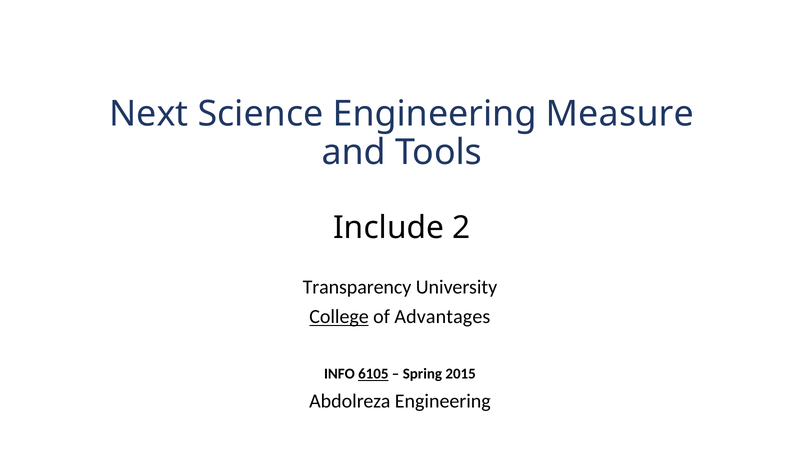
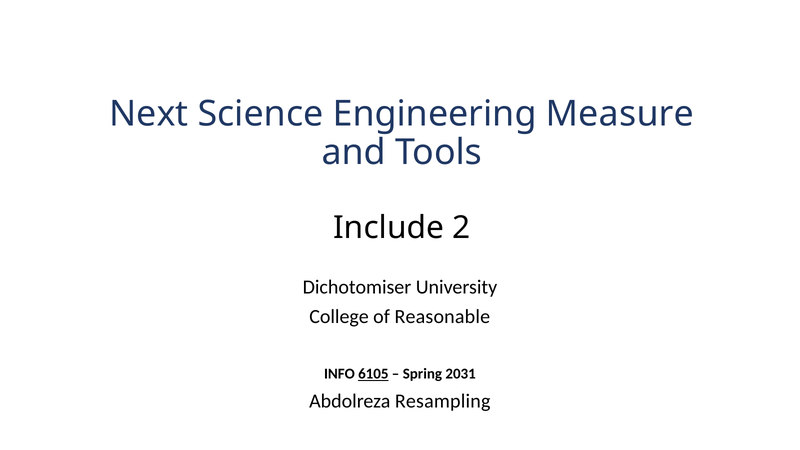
Transparency: Transparency -> Dichotomiser
College underline: present -> none
Advantages: Advantages -> Reasonable
2015: 2015 -> 2031
Abdolreza Engineering: Engineering -> Resampling
